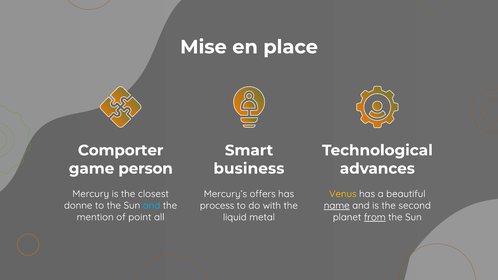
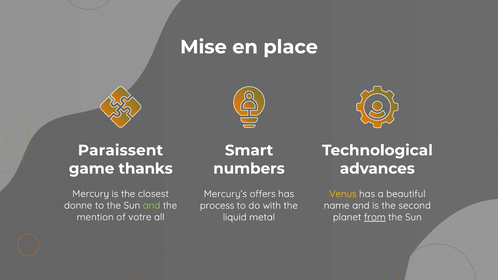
Comporter: Comporter -> Paraissent
person: person -> thanks
business: business -> numbers
and at (151, 206) colour: light blue -> light green
name underline: present -> none
point: point -> votre
